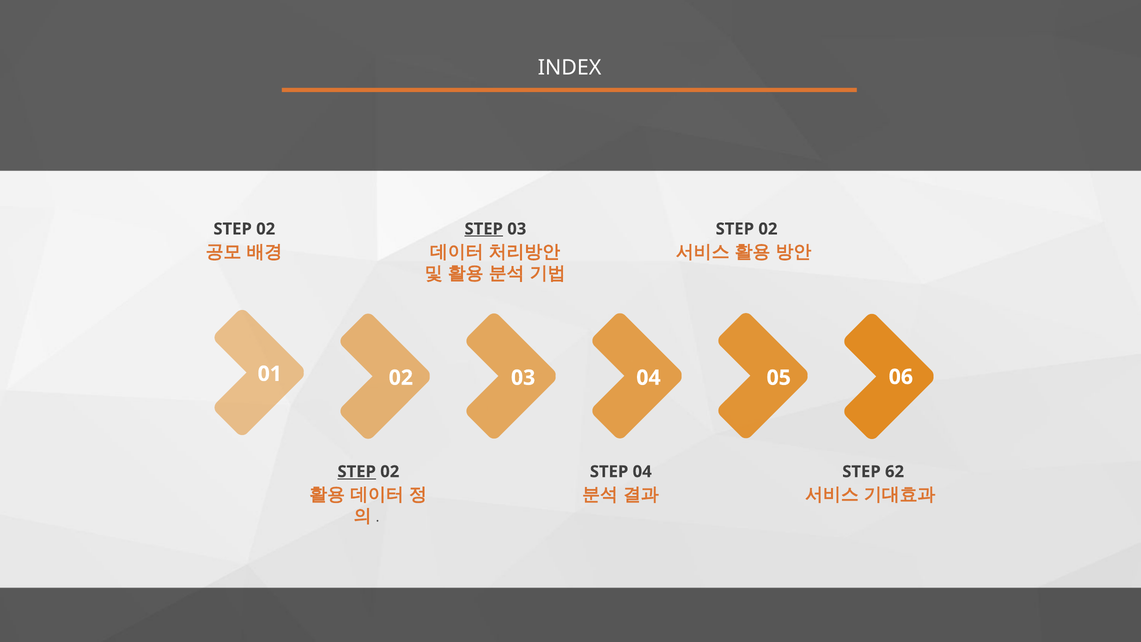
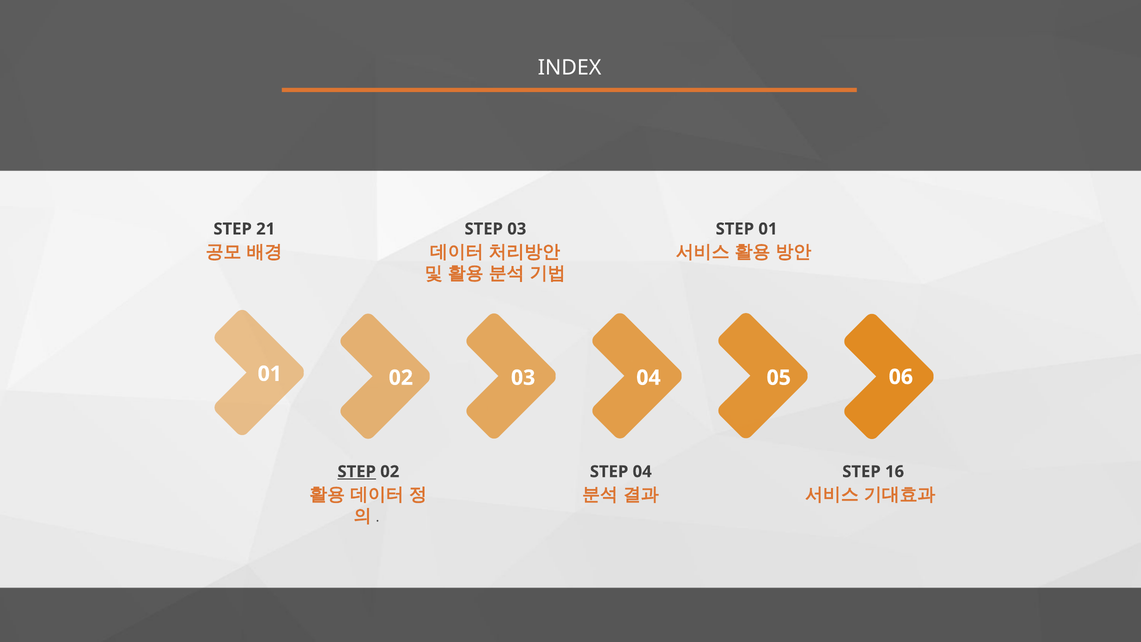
02 at (266, 229): 02 -> 21
STEP at (484, 229) underline: present -> none
02 at (768, 229): 02 -> 01
62: 62 -> 16
